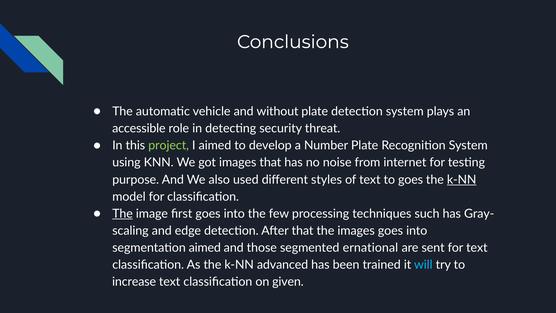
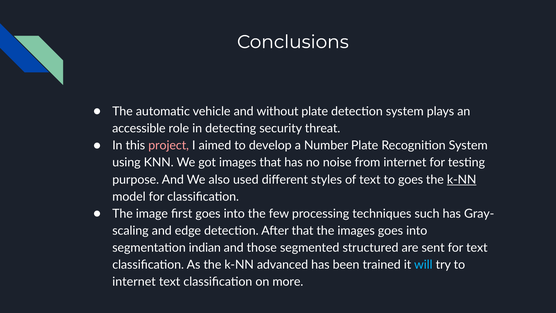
project colour: light green -> pink
The at (123, 214) underline: present -> none
segmentation aimed: aimed -> indian
ernational: ernational -> structured
increase at (134, 282): increase -> internet
given: given -> more
